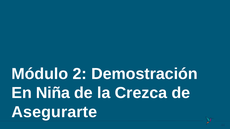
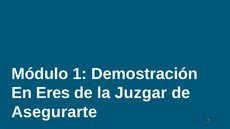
2: 2 -> 1
Niña: Niña -> Eres
Crezca: Crezca -> Juzgar
